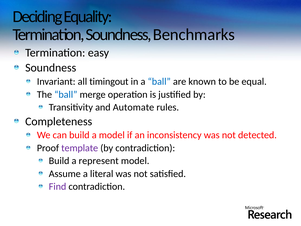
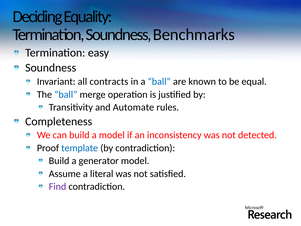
timingout: timingout -> contracts
template colour: purple -> blue
represent: represent -> generator
